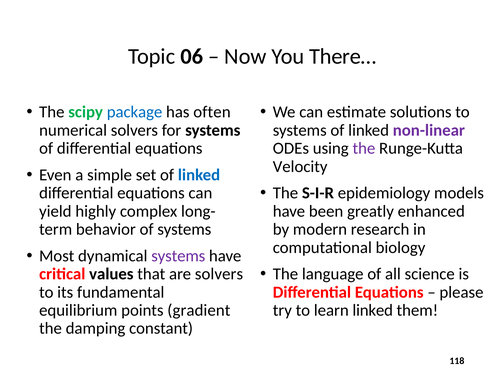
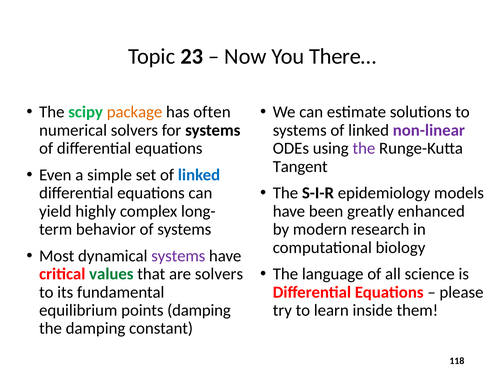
06: 06 -> 23
package colour: blue -> orange
Velocity: Velocity -> Tangent
values colour: black -> green
points gradient: gradient -> damping
learn linked: linked -> inside
